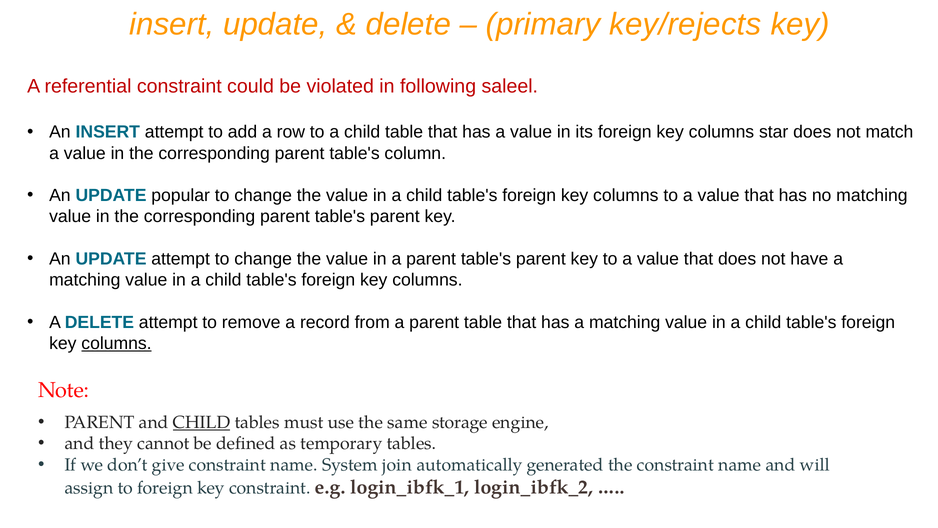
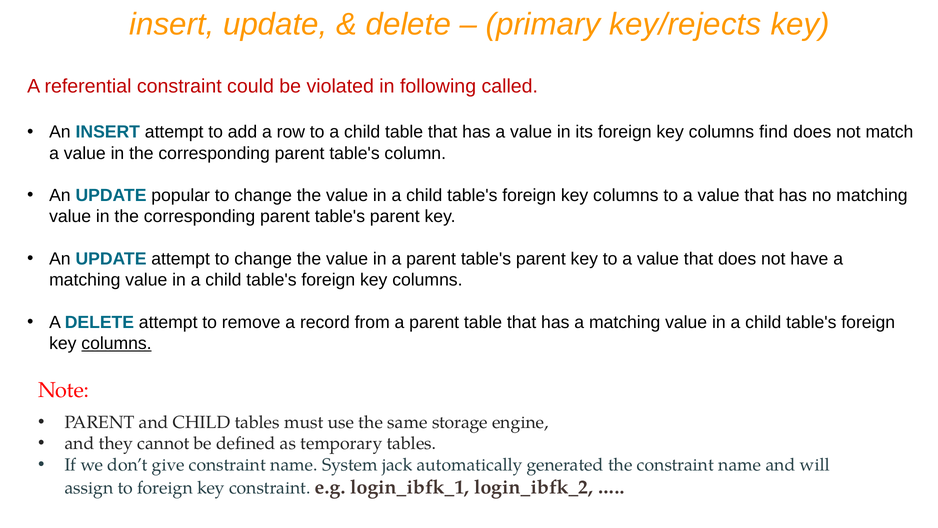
saleel: saleel -> called
star: star -> find
CHILD at (202, 422) underline: present -> none
join: join -> jack
